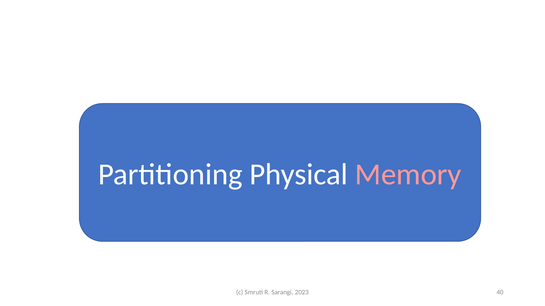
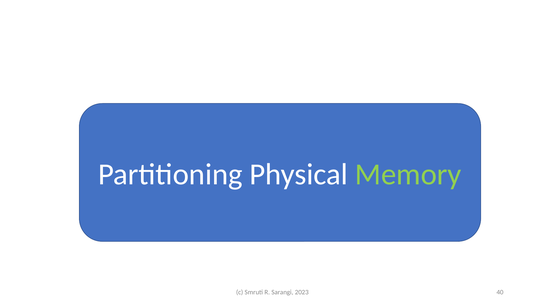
Memory colour: pink -> light green
